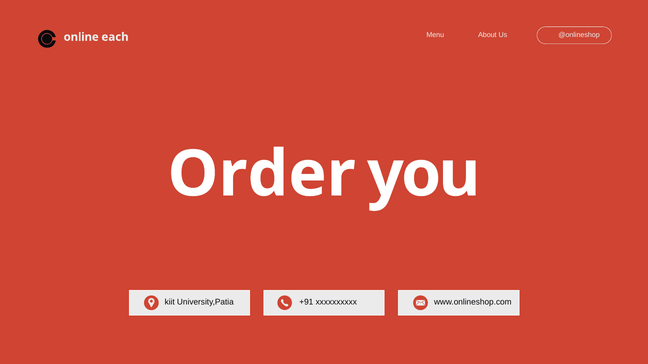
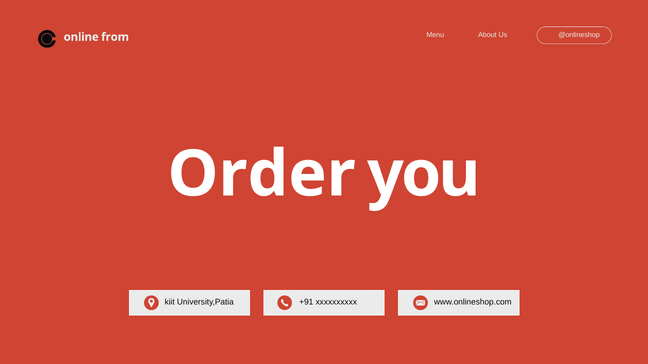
each: each -> from
